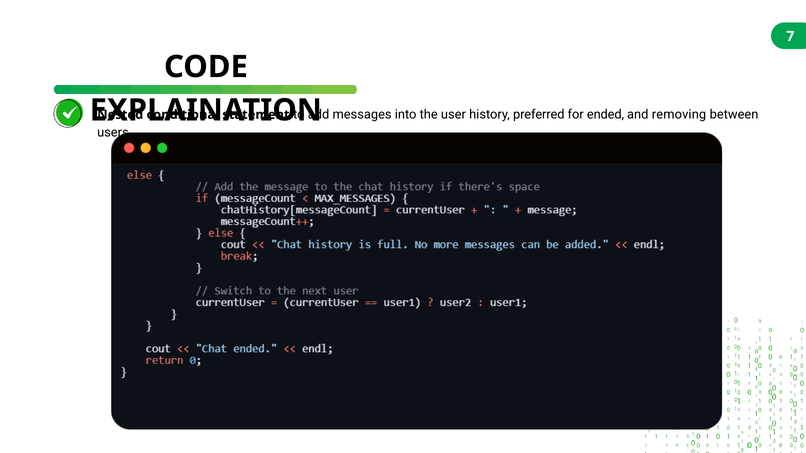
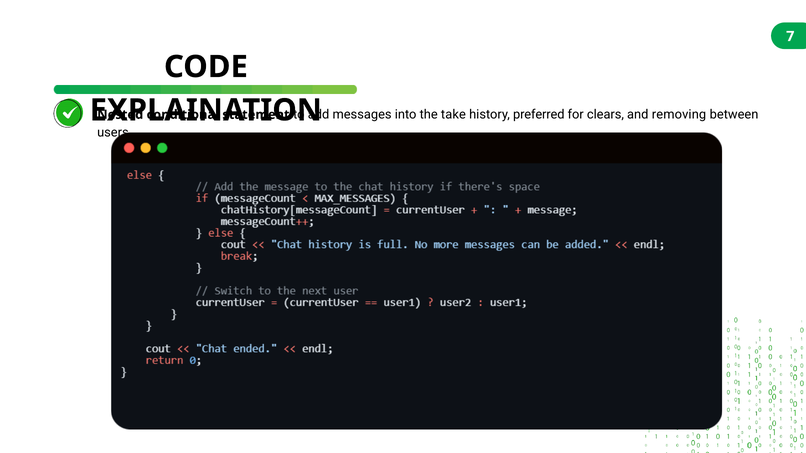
user: user -> take
ended: ended -> clears
